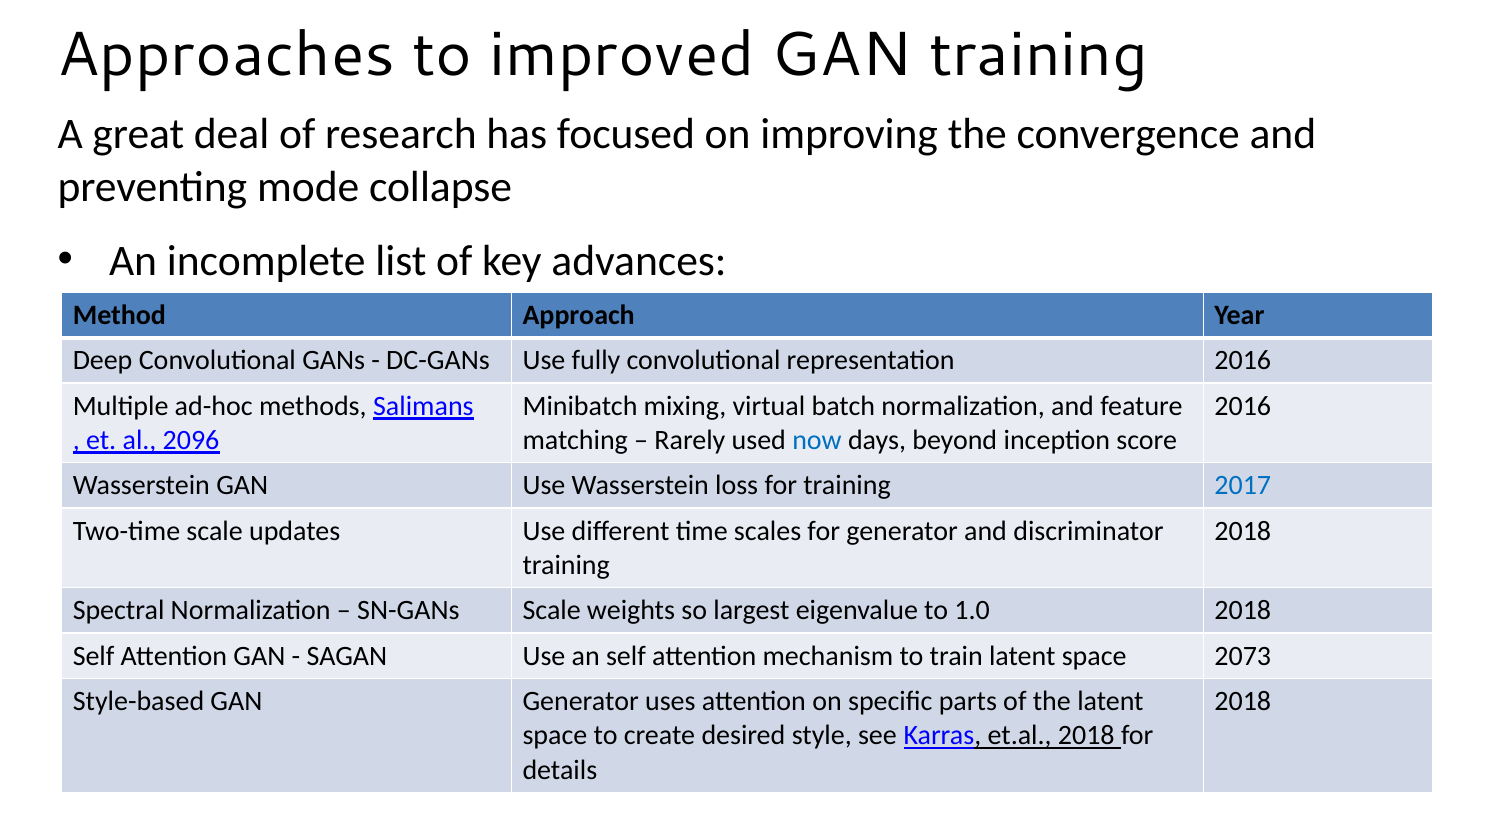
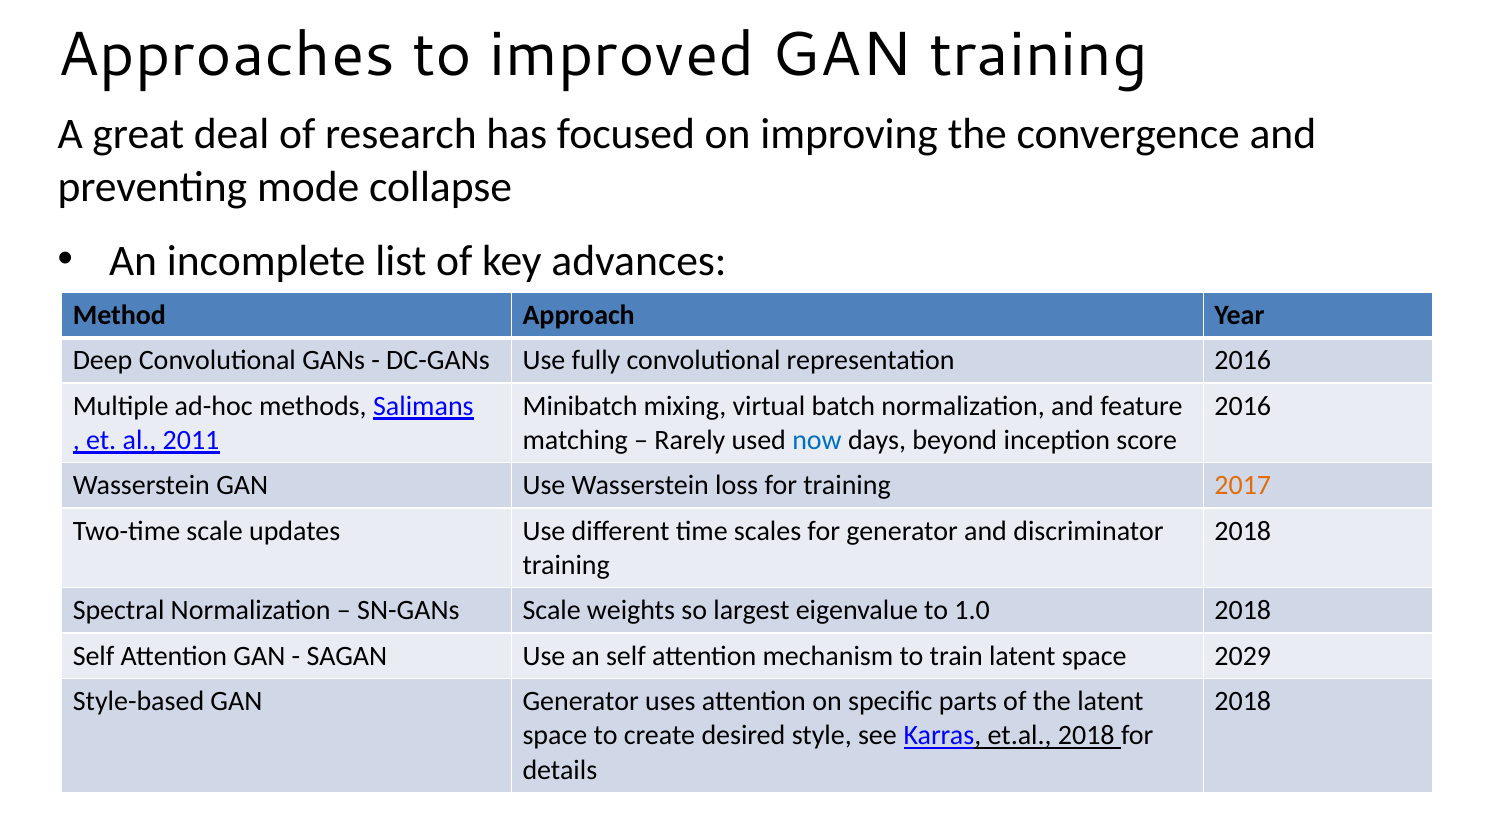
2096: 2096 -> 2011
2017 colour: blue -> orange
2073: 2073 -> 2029
